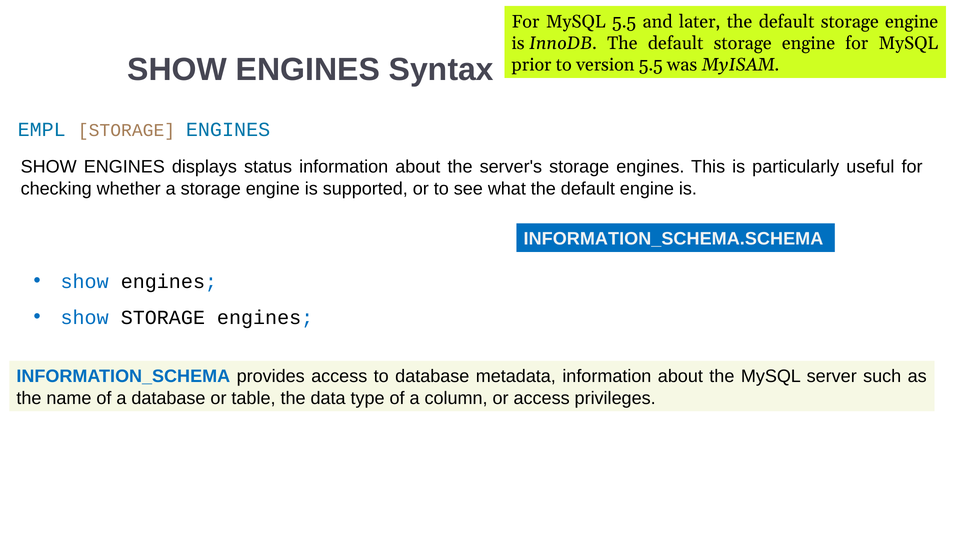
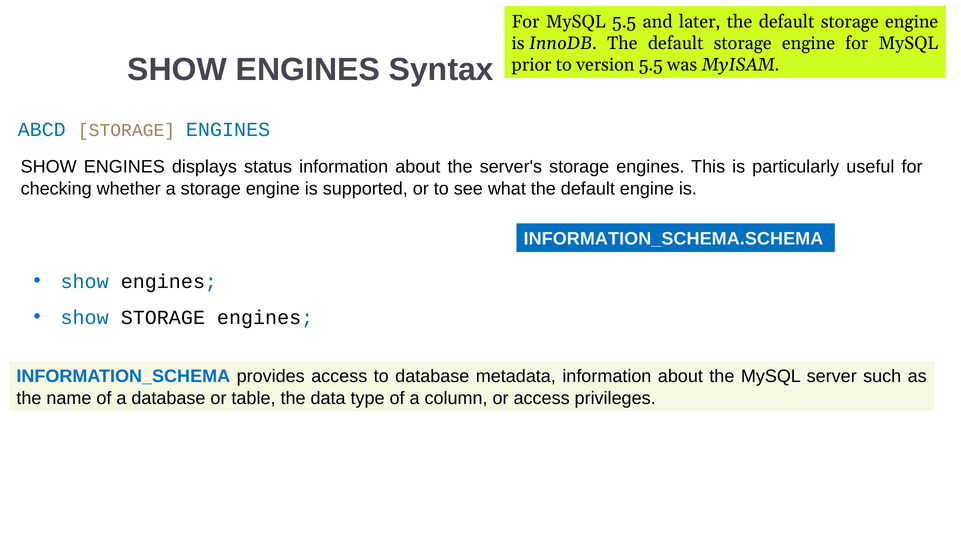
EMPL: EMPL -> ABCD
